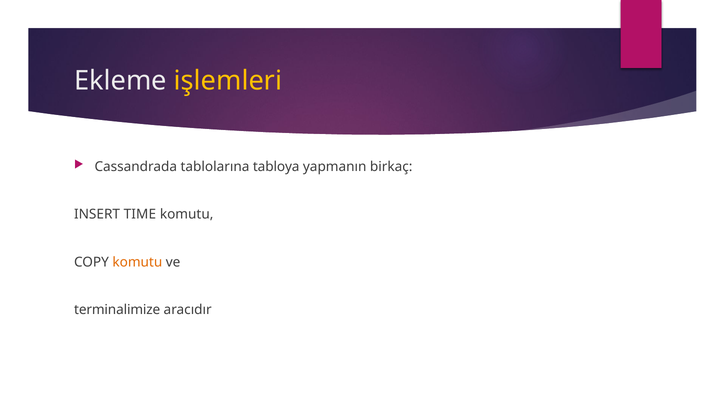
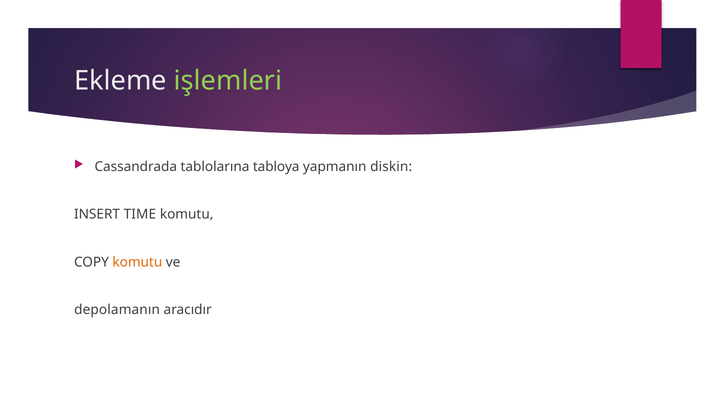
işlemleri colour: yellow -> light green
birkaç: birkaç -> diskin
terminalimize: terminalimize -> depolamanın
